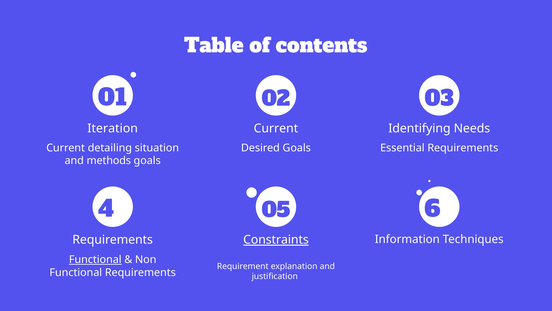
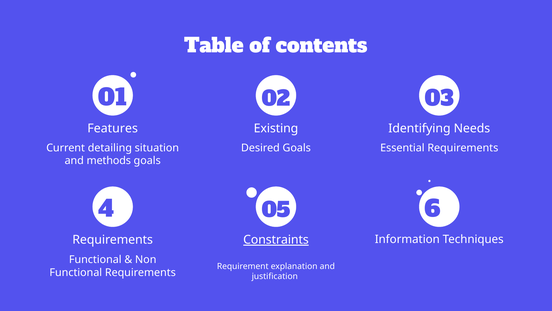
Iteration: Iteration -> Features
Current at (276, 128): Current -> Existing
Functional at (95, 259) underline: present -> none
